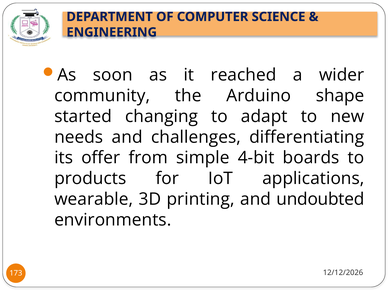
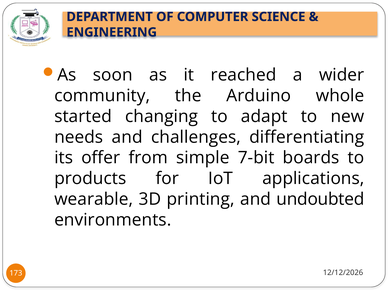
shape: shape -> whole
4-bit: 4-bit -> 7-bit
